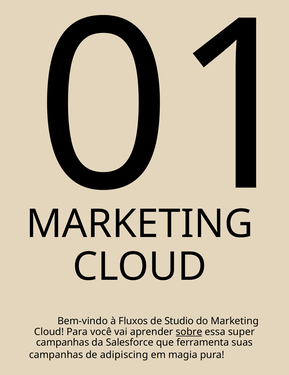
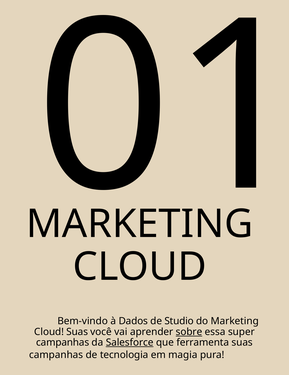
Fluxos: Fluxos -> Dados
Cloud Para: Para -> Suas
Salesforce underline: none -> present
adipiscing: adipiscing -> tecnologia
